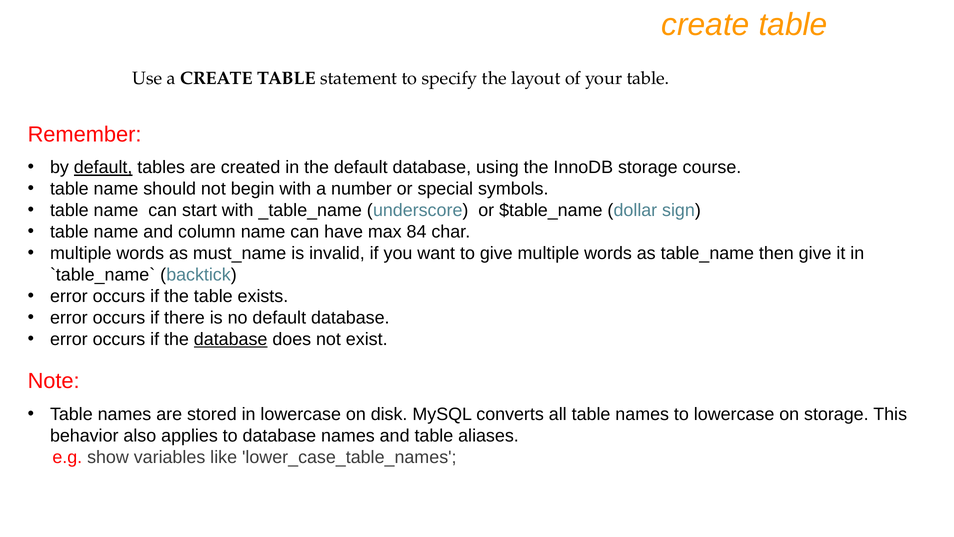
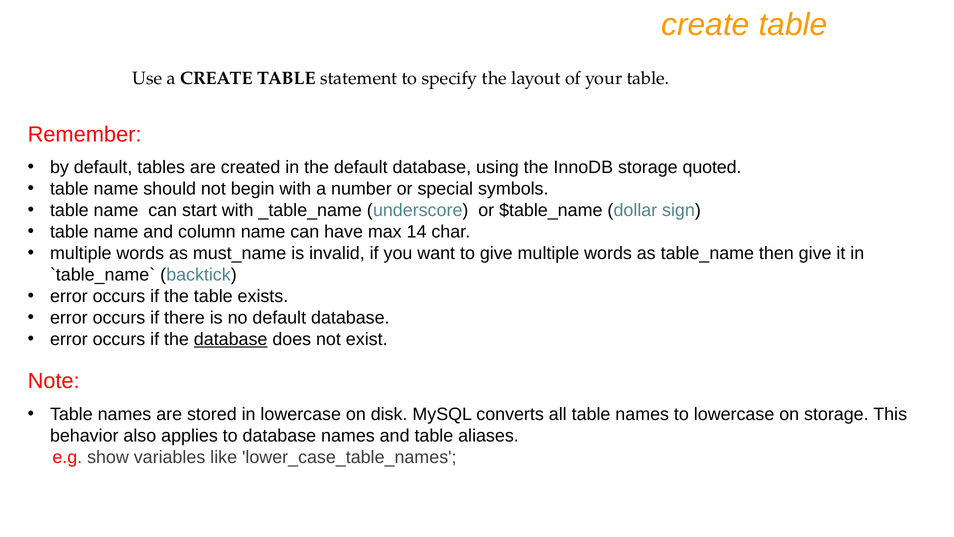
default at (103, 167) underline: present -> none
course: course -> quoted
84: 84 -> 14
